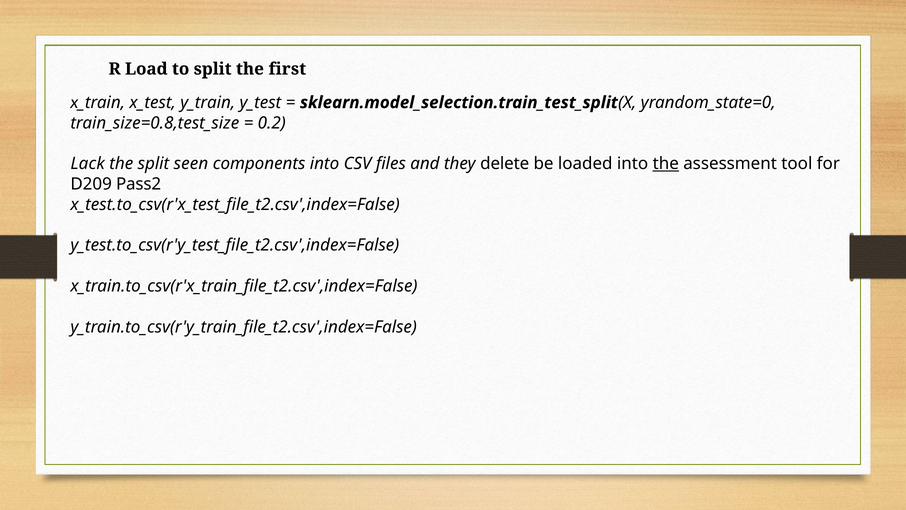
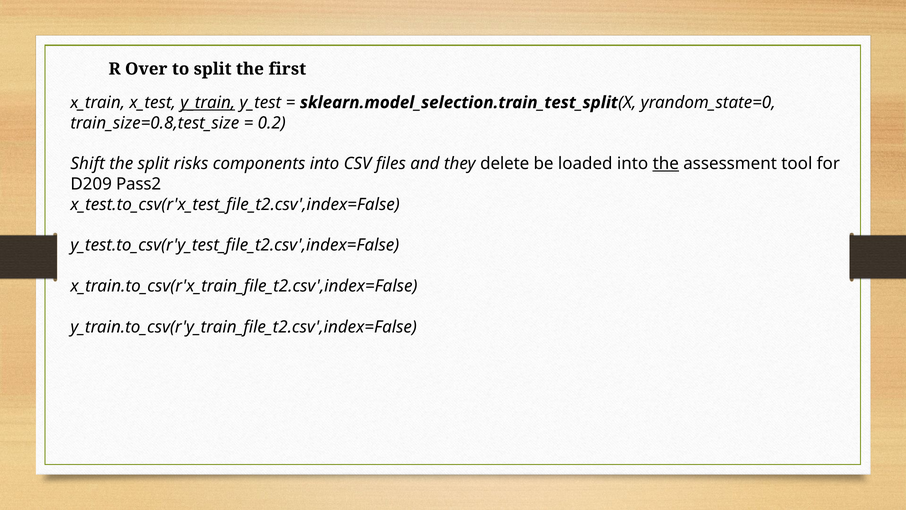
Load: Load -> Over
y_train underline: none -> present
Lack: Lack -> Shift
seen: seen -> risks
